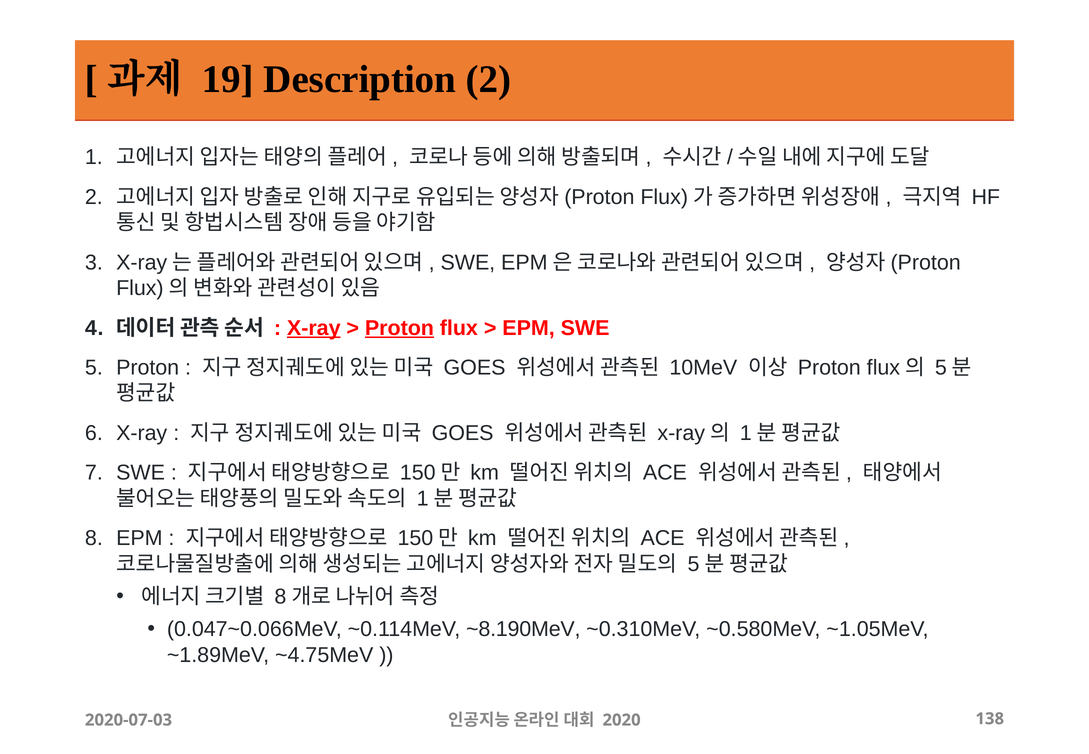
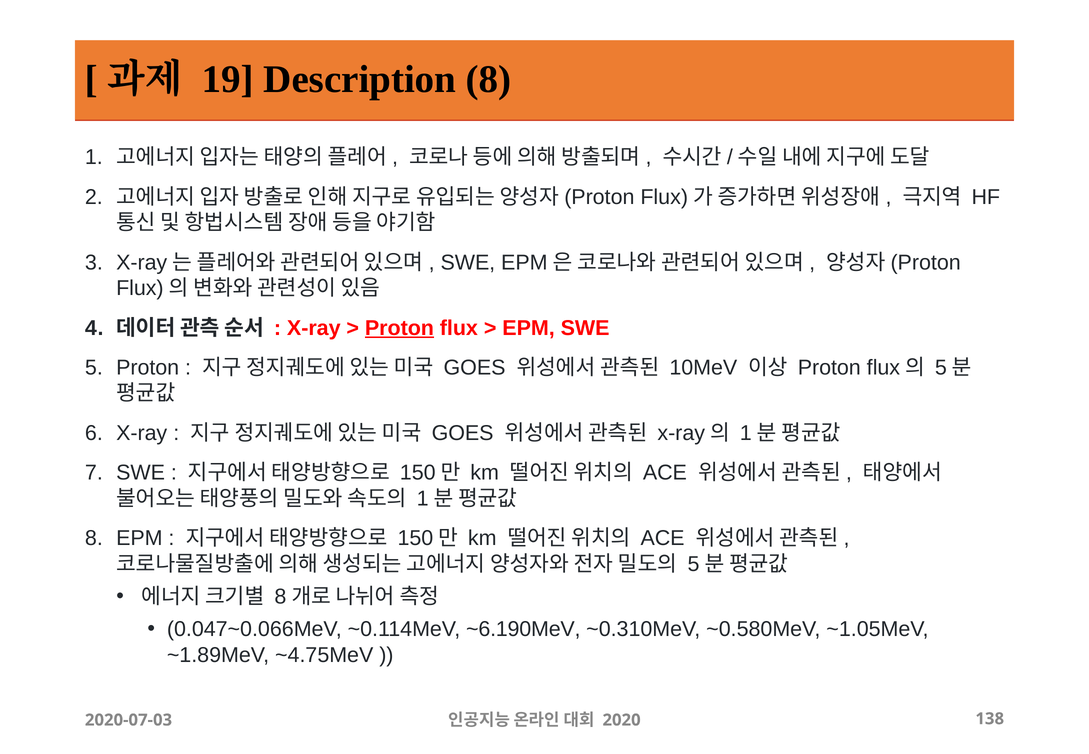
Description 2: 2 -> 8
X-ray at (314, 328) underline: present -> none
~8.190MeV: ~8.190MeV -> ~6.190MeV
